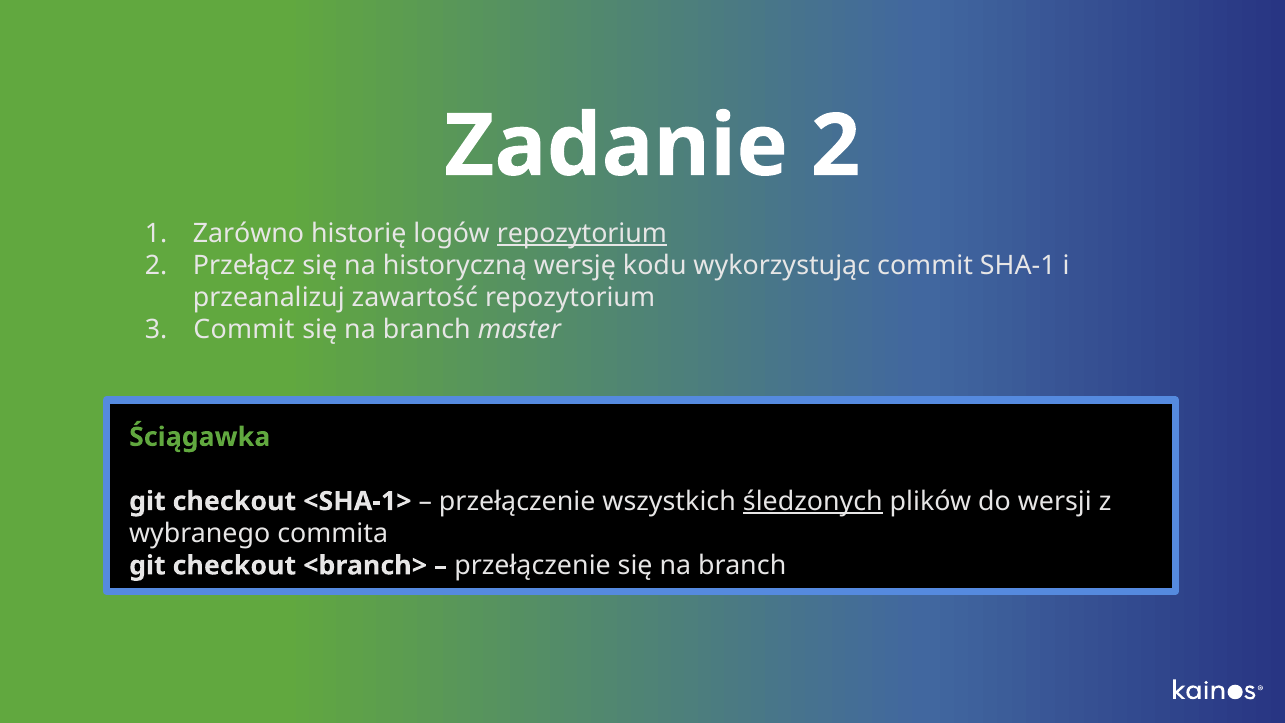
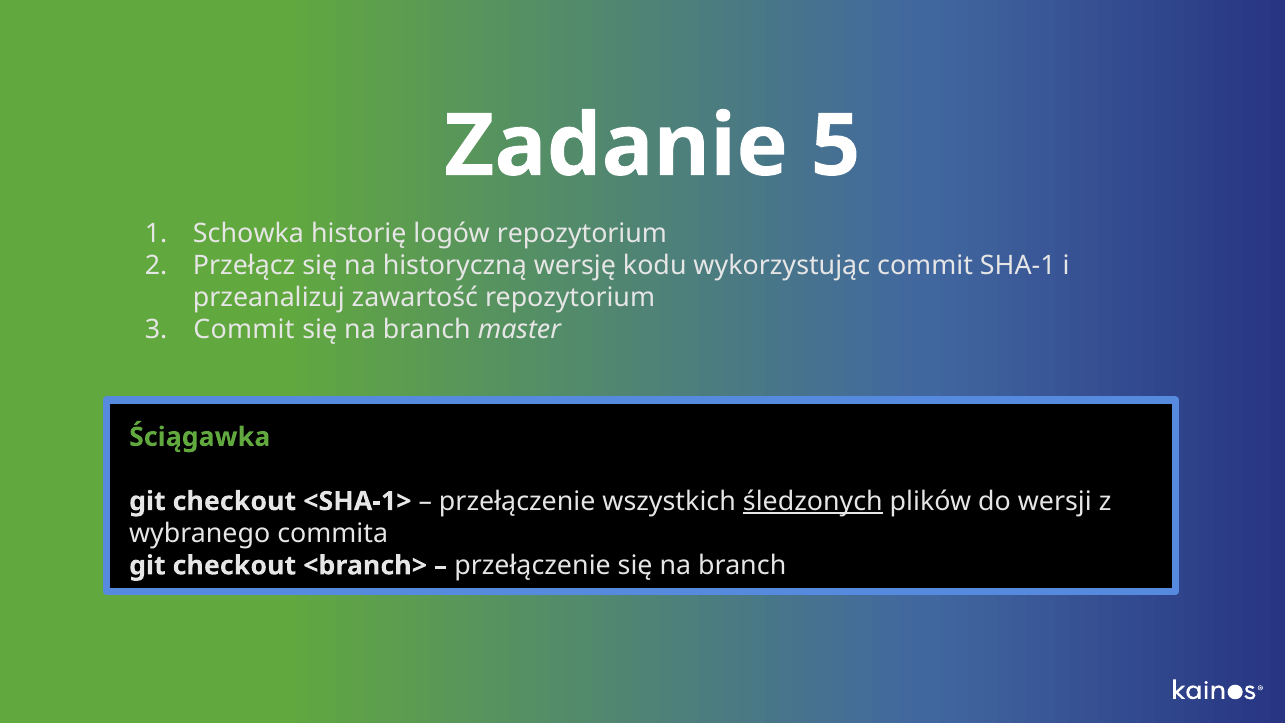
Zadanie 2: 2 -> 5
Zarówno: Zarówno -> Schowka
repozytorium at (582, 233) underline: present -> none
